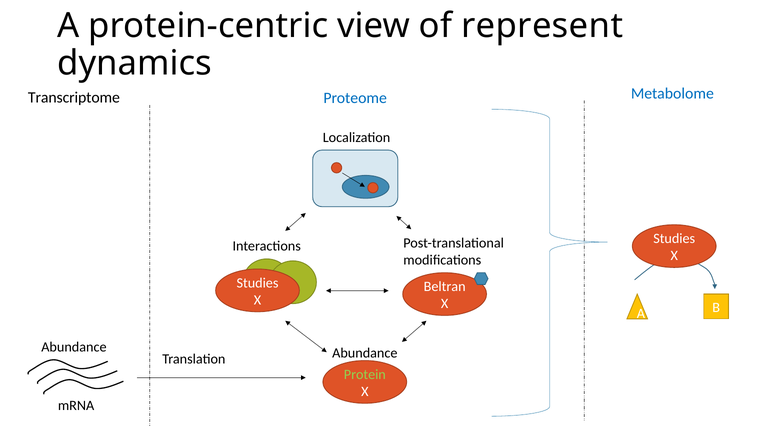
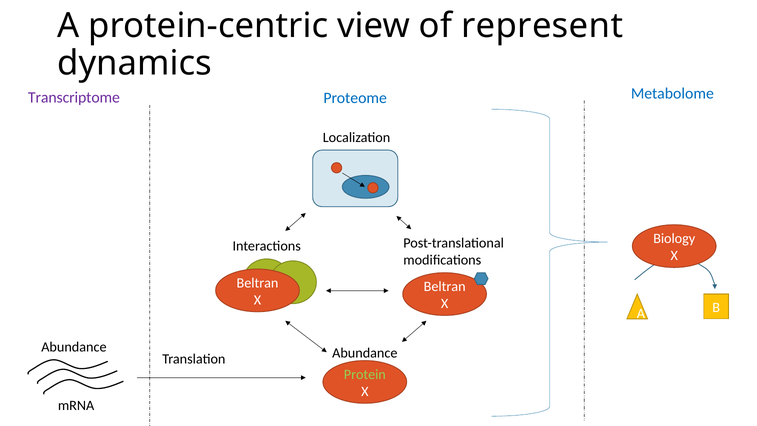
Transcriptome colour: black -> purple
Studies at (674, 238): Studies -> Biology
Studies at (258, 283): Studies -> Beltran
